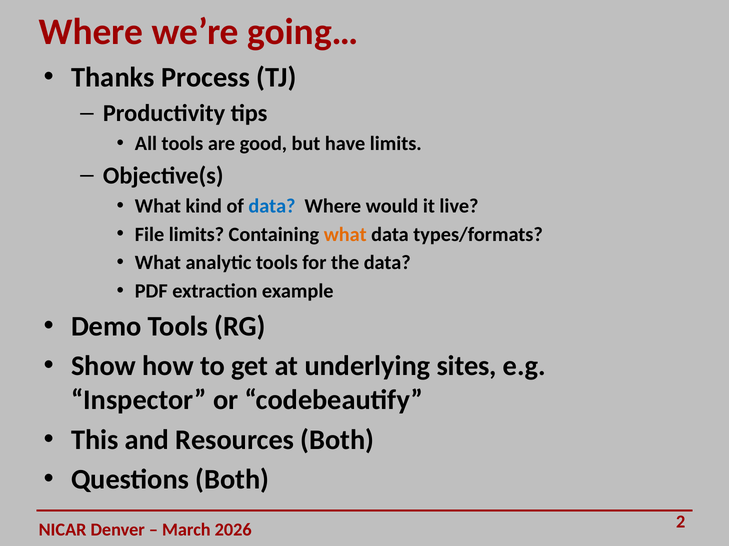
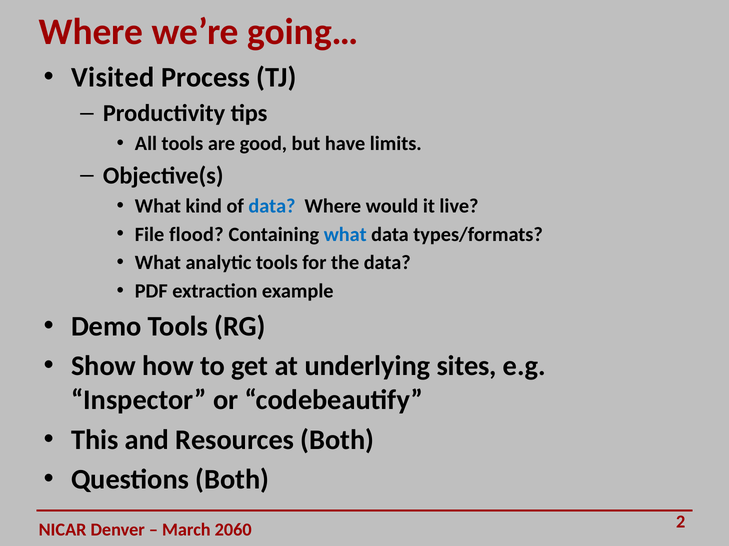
Thanks: Thanks -> Visited
File limits: limits -> flood
what at (345, 235) colour: orange -> blue
2026: 2026 -> 2060
